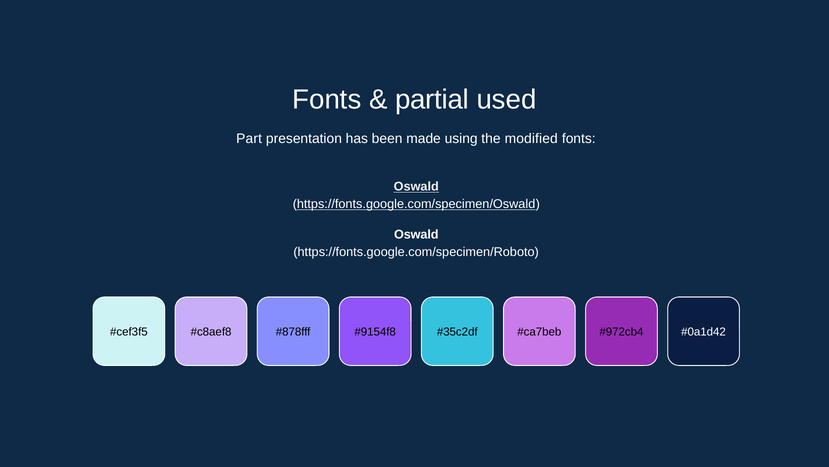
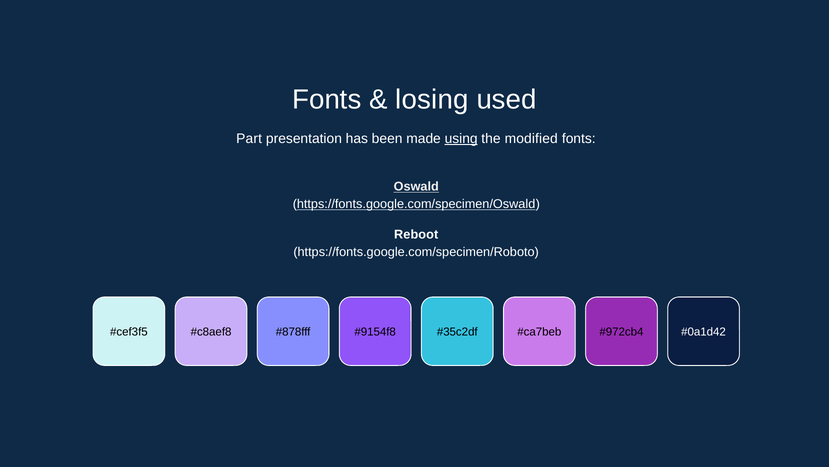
partial: partial -> losing
using underline: none -> present
Oswald at (416, 234): Oswald -> Reboot
